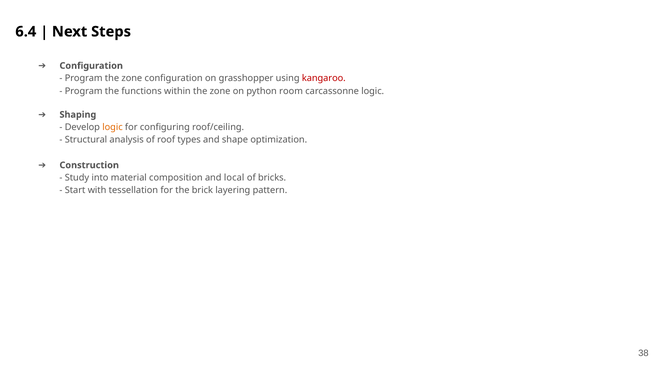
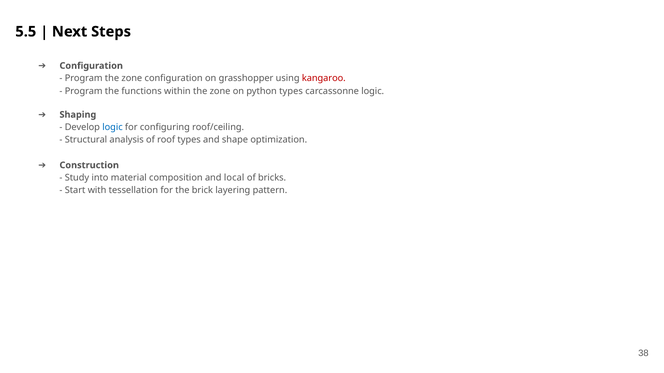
6.4: 6.4 -> 5.5
python room: room -> types
logic at (113, 127) colour: orange -> blue
